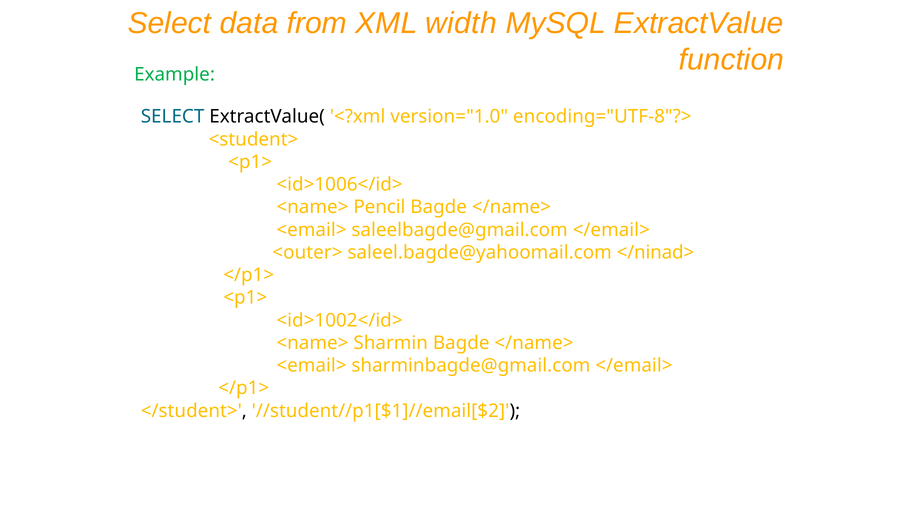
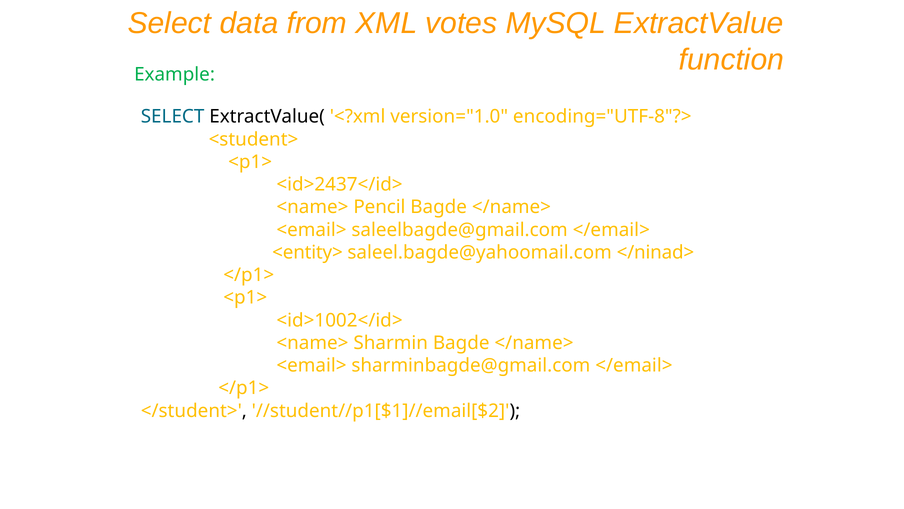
width: width -> votes
<id>1006</id>: <id>1006</id> -> <id>2437</id>
<outer>: <outer> -> <entity>
